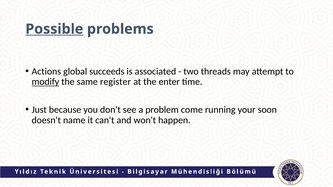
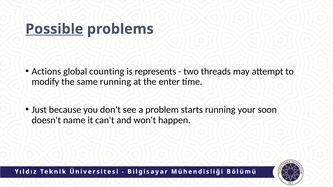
succeeds: succeeds -> counting
associated: associated -> represents
modify underline: present -> none
same register: register -> running
come: come -> starts
